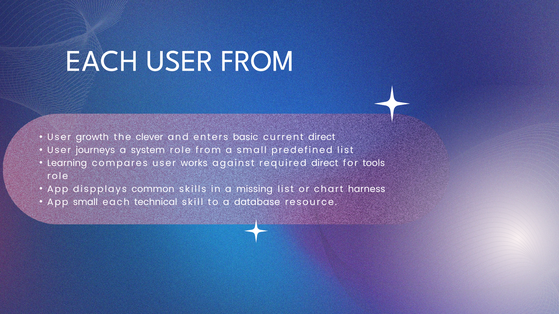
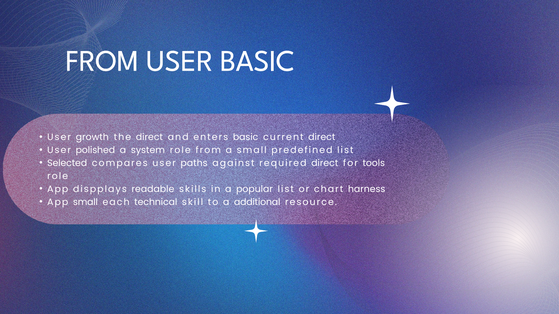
EACH at (102, 61): EACH -> FROM
USER FROM: FROM -> BASIC
the clever: clever -> direct
journeys: journeys -> polished
Learning: Learning -> Selected
works: works -> paths
common: common -> readable
missing: missing -> popular
database: database -> additional
